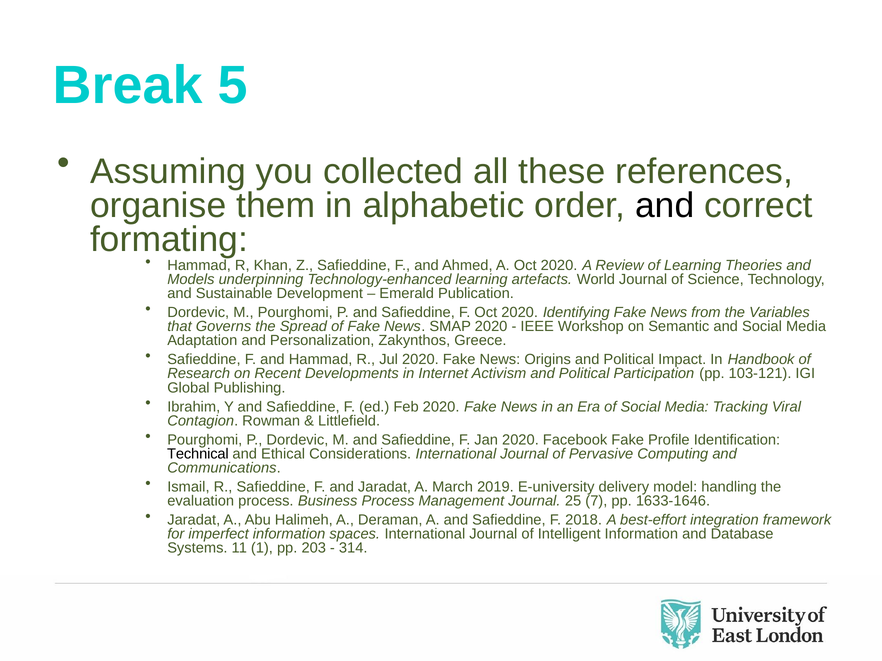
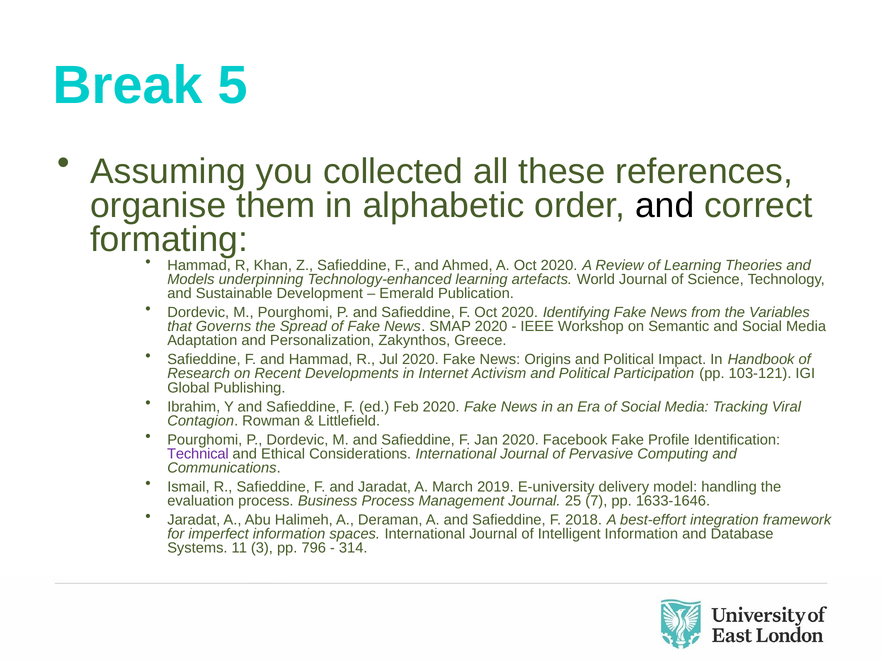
Technical colour: black -> purple
1: 1 -> 3
203: 203 -> 796
